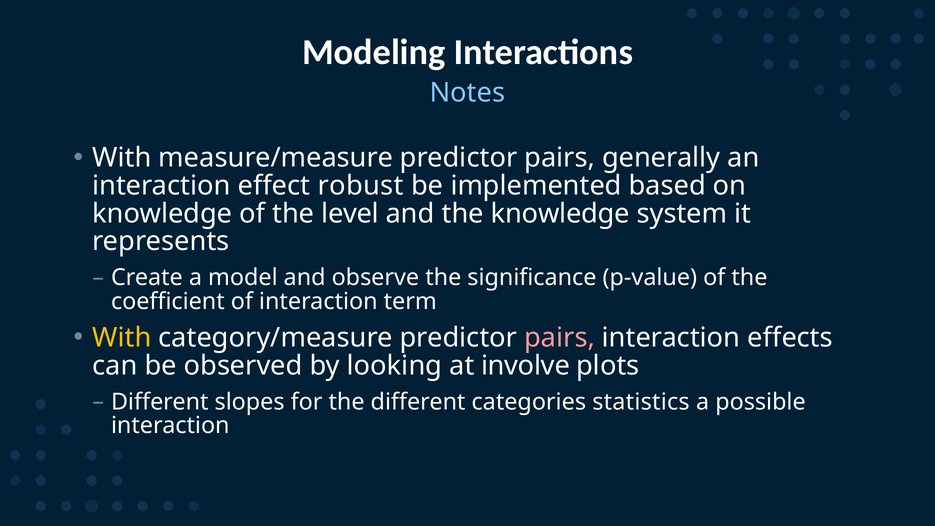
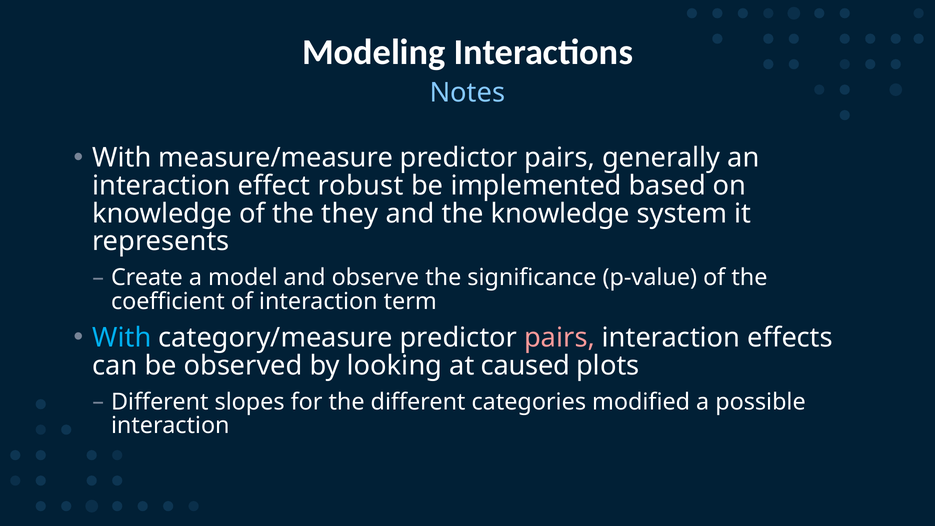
level: level -> they
With at (122, 338) colour: yellow -> light blue
involve: involve -> caused
statistics: statistics -> modified
